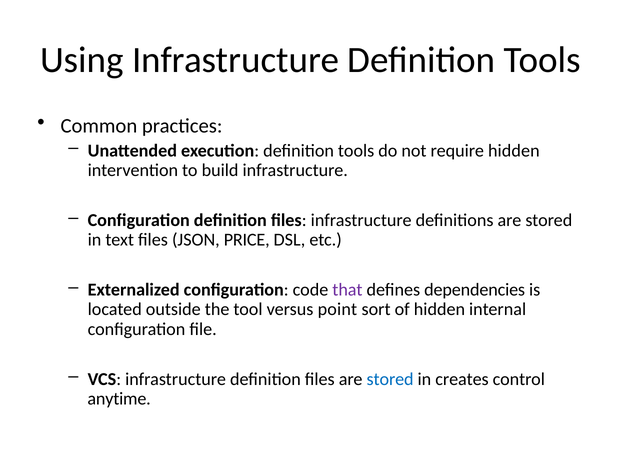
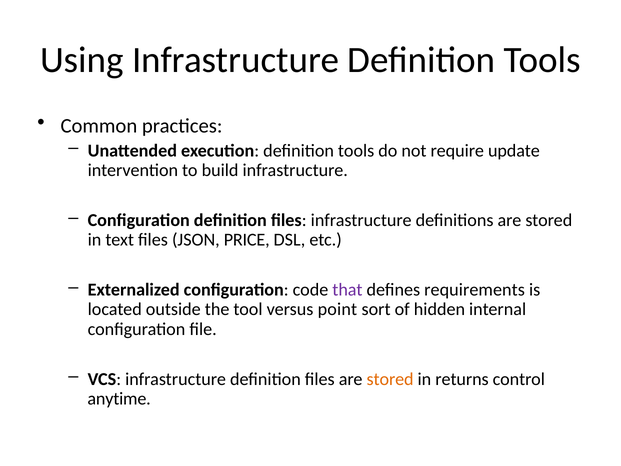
require hidden: hidden -> update
dependencies: dependencies -> requirements
stored at (390, 379) colour: blue -> orange
creates: creates -> returns
